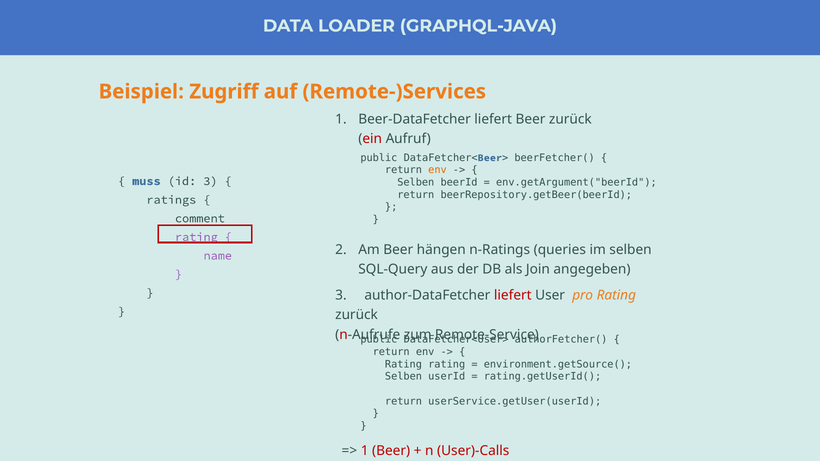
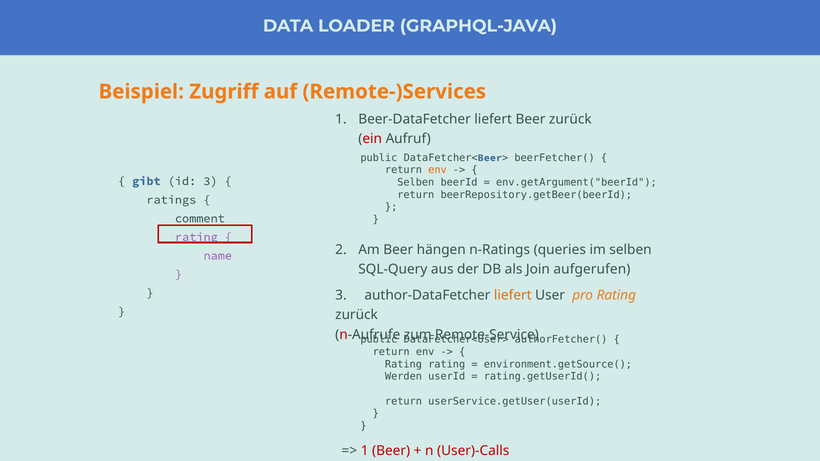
muss: muss -> gibt
angegeben: angegeben -> aufgerufen
liefert at (513, 296) colour: red -> orange
Selben at (403, 377): Selben -> Werden
